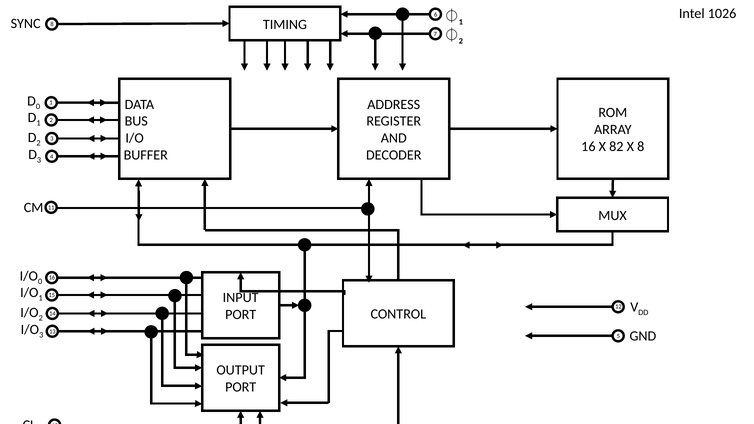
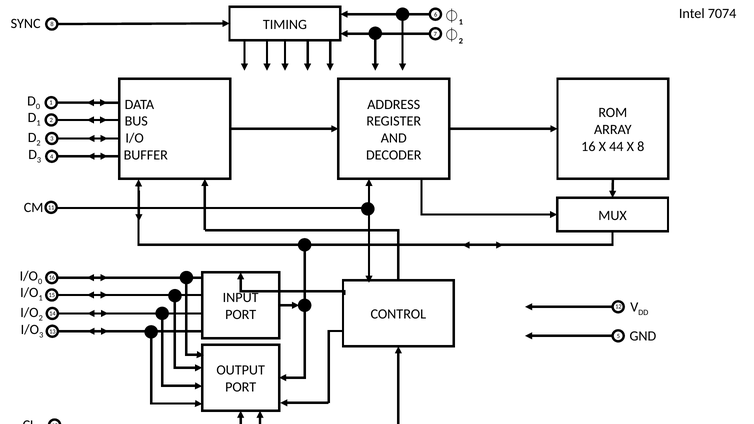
1026: 1026 -> 7074
82: 82 -> 44
